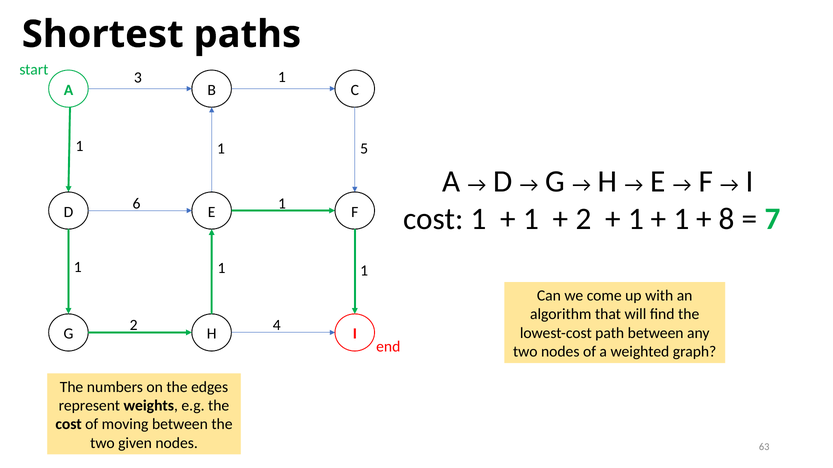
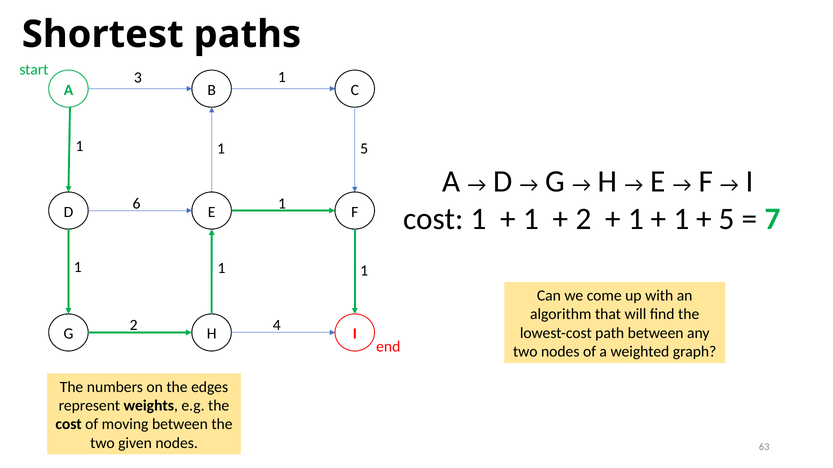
8 at (727, 219): 8 -> 5
